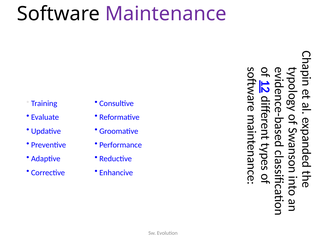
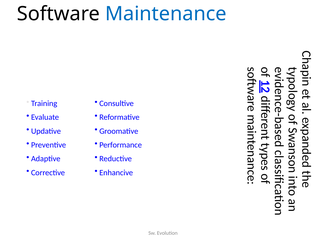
Maintenance colour: purple -> blue
